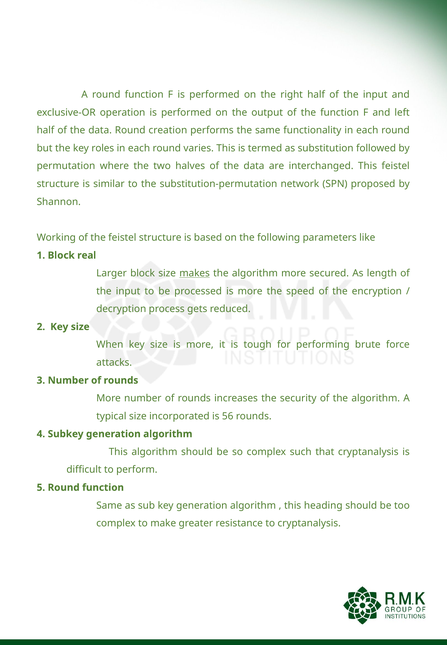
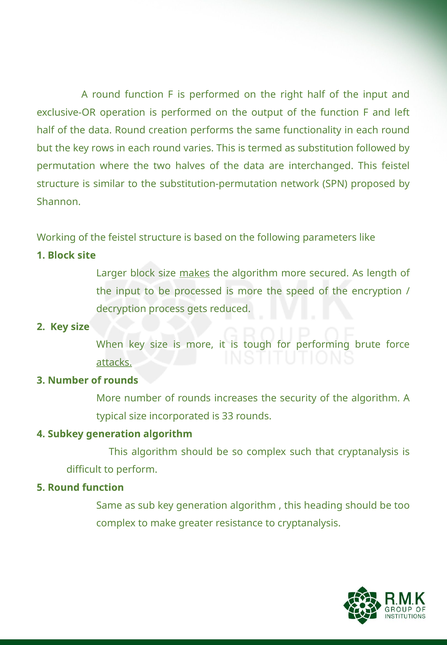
roles: roles -> rows
real: real -> site
attacks underline: none -> present
56: 56 -> 33
